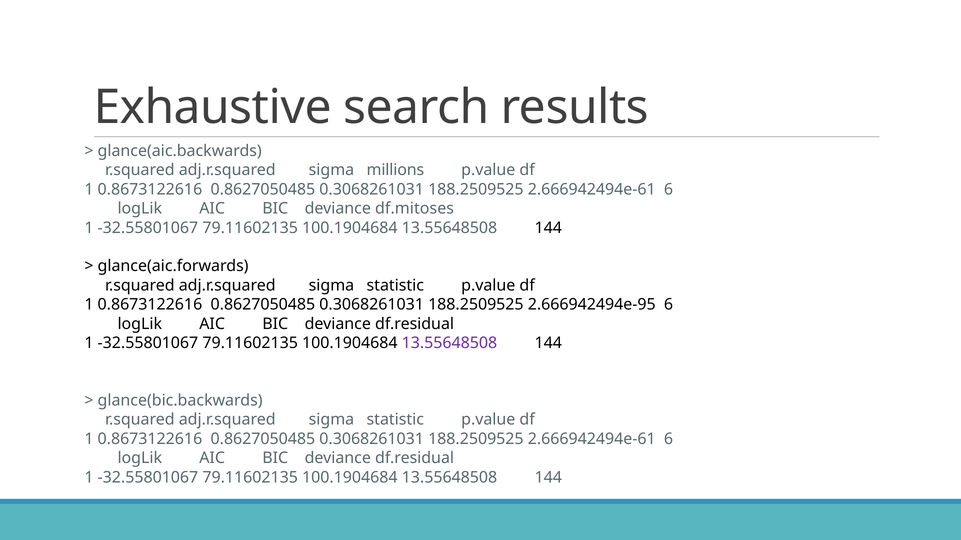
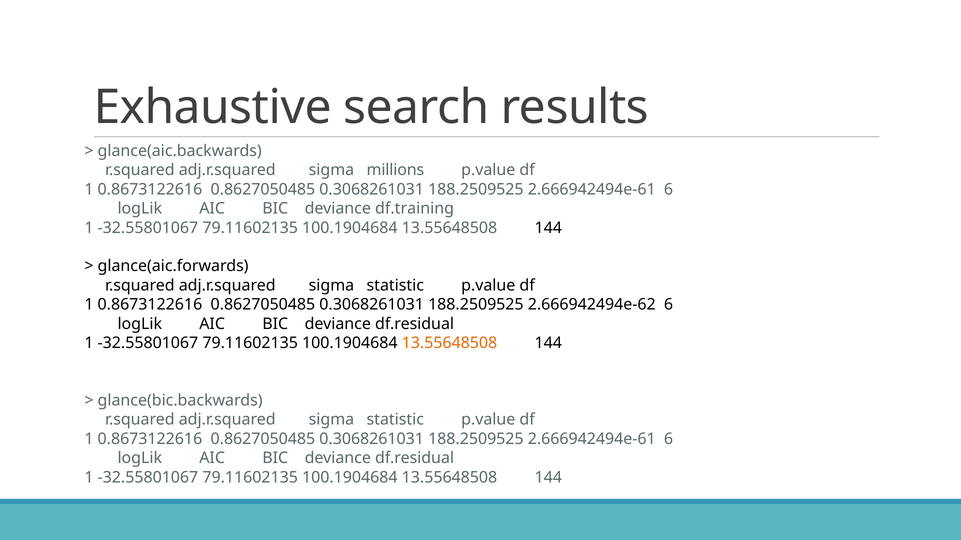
df.mitoses: df.mitoses -> df.training
2.666942494e-95: 2.666942494e-95 -> 2.666942494e-62
13.55648508 at (450, 343) colour: purple -> orange
